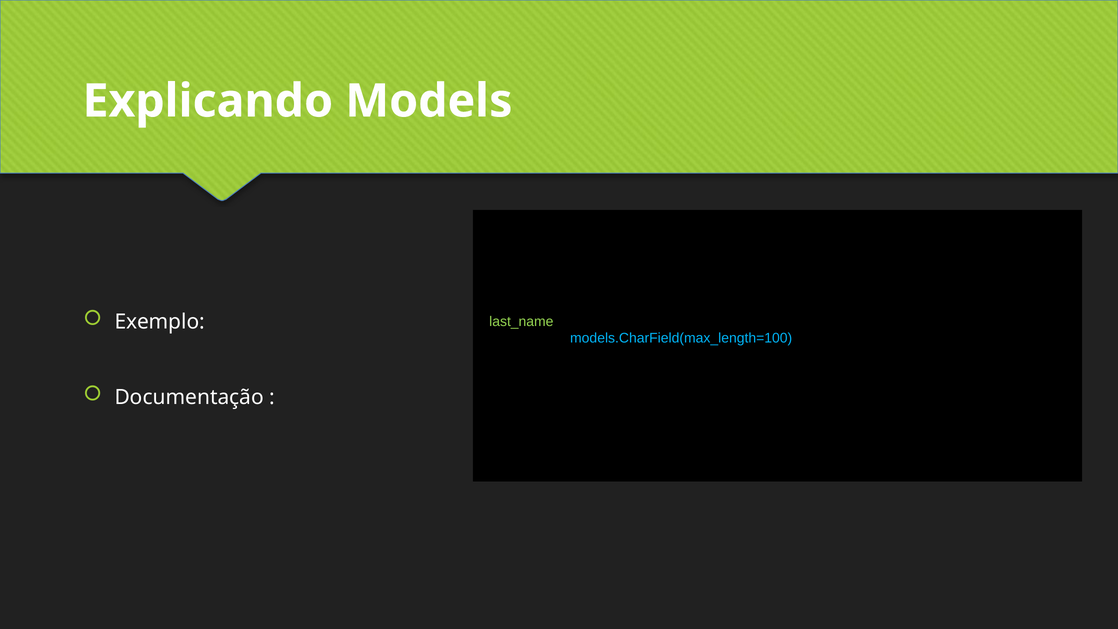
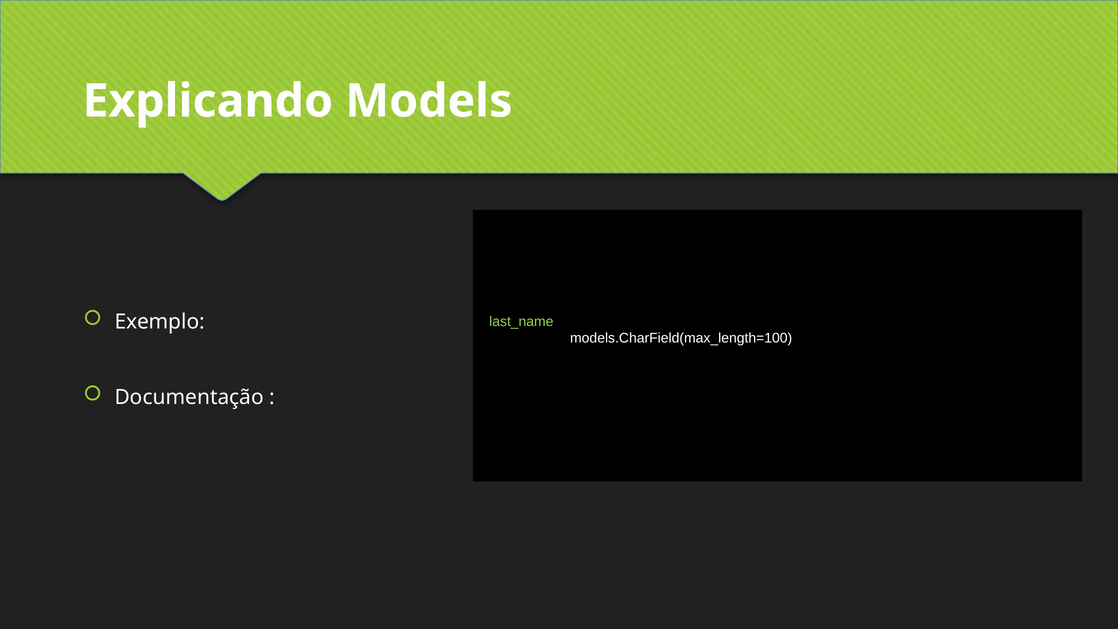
models.CharField(max_length=100 at (681, 338) colour: light blue -> white
